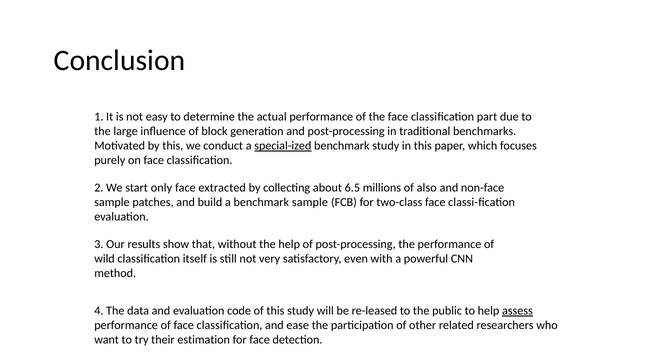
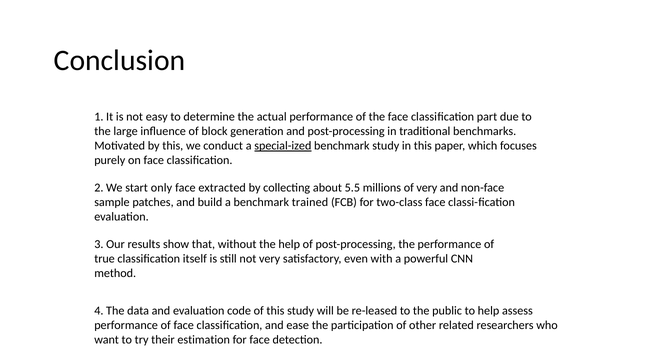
6.5: 6.5 -> 5.5
of also: also -> very
benchmark sample: sample -> trained
wild: wild -> true
assess underline: present -> none
